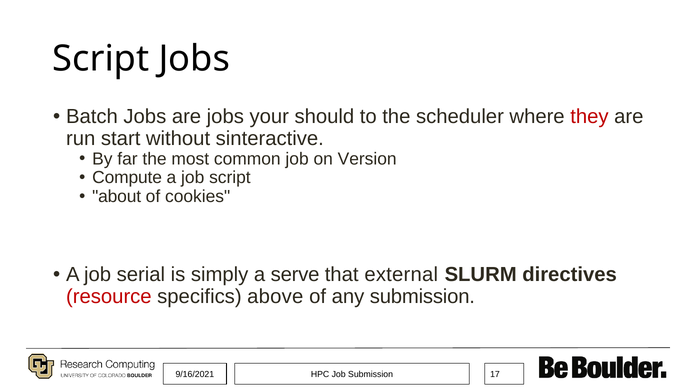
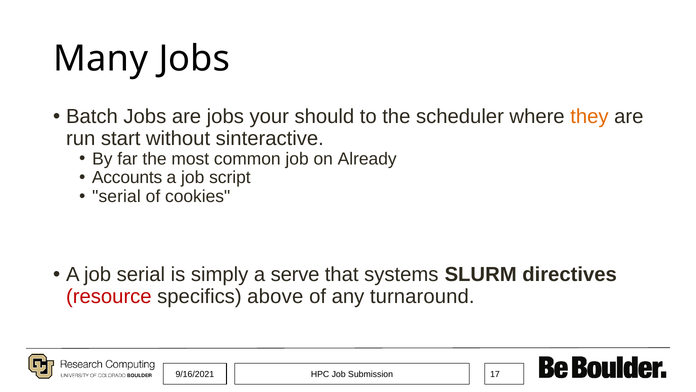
Script at (101, 59): Script -> Many
they colour: red -> orange
Version: Version -> Already
Compute: Compute -> Accounts
about at (117, 196): about -> serial
external: external -> systems
any submission: submission -> turnaround
